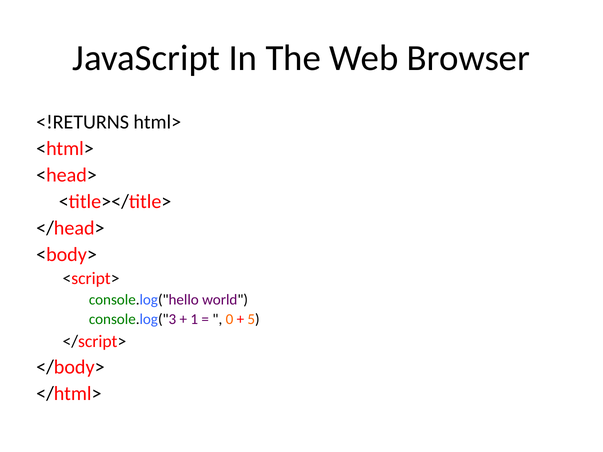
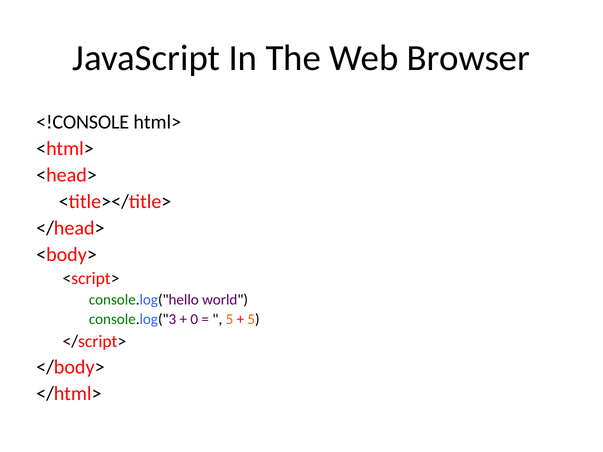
<!RETURNS: <!RETURNS -> <!CONSOLE
1: 1 -> 0
0 at (229, 320): 0 -> 5
